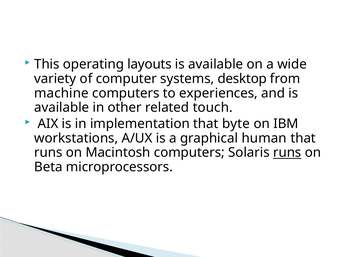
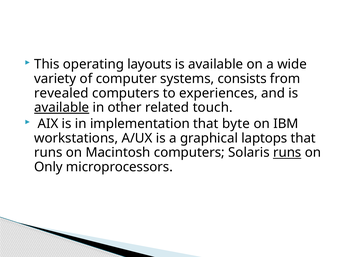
desktop: desktop -> consists
machine: machine -> revealed
available at (62, 107) underline: none -> present
human: human -> laptops
Beta: Beta -> Only
